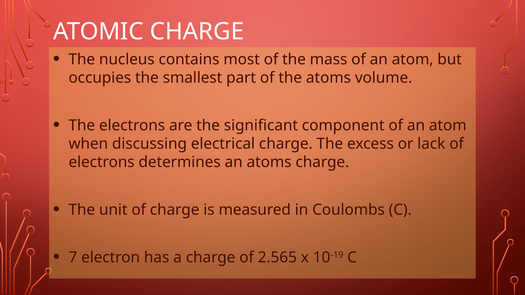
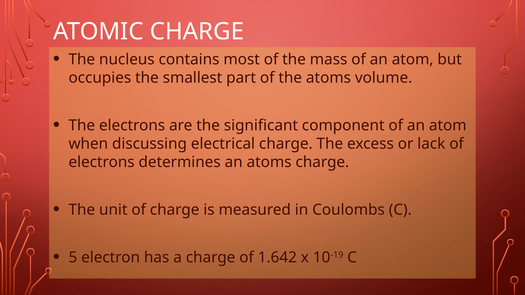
7: 7 -> 5
2.565: 2.565 -> 1.642
